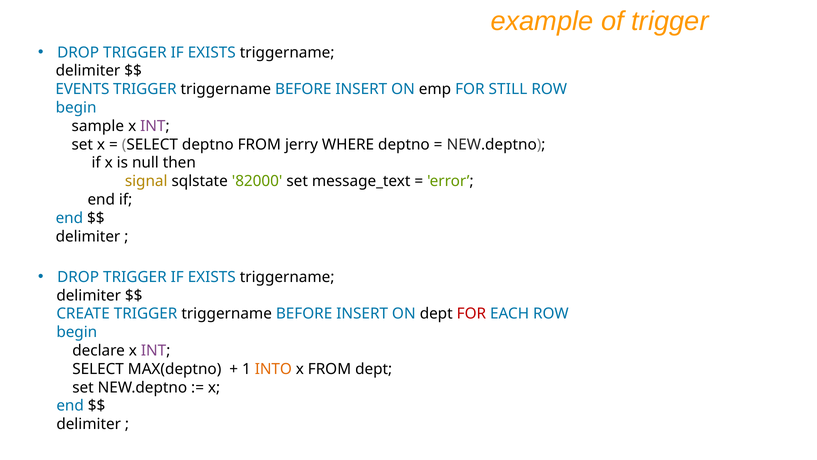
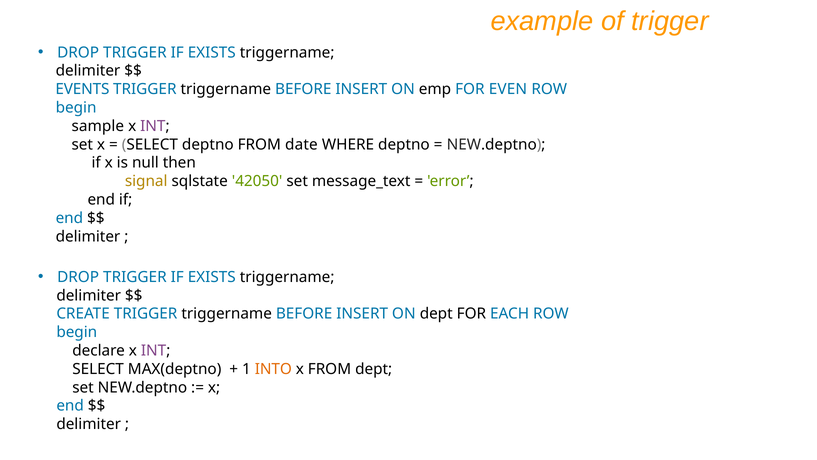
STILL: STILL -> EVEN
jerry: jerry -> date
82000: 82000 -> 42050
FOR at (471, 314) colour: red -> black
